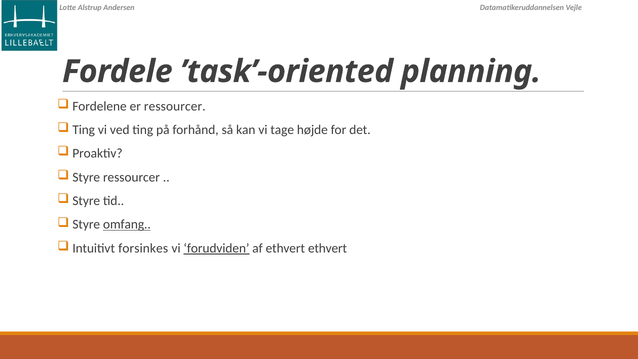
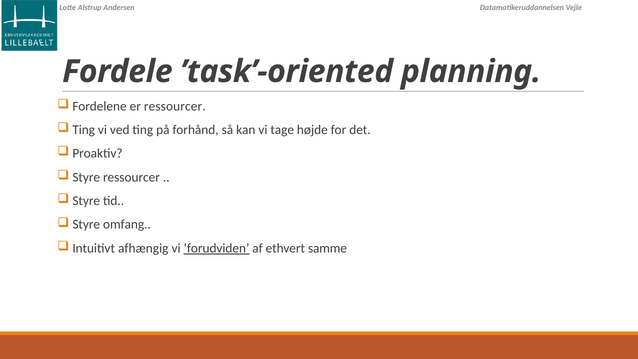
omfang underline: present -> none
forsinkes: forsinkes -> afhængig
ethvert ethvert: ethvert -> samme
